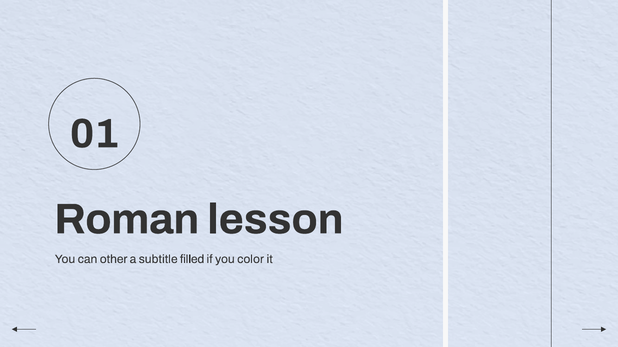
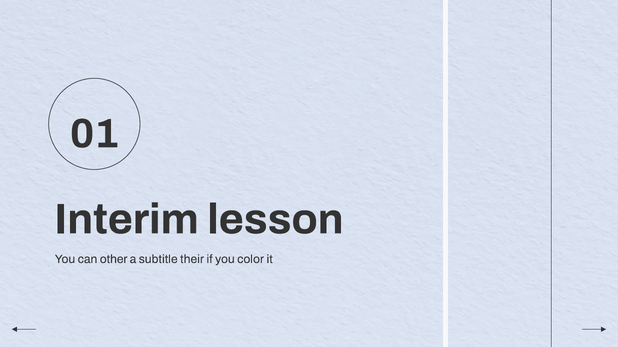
Roman: Roman -> Interim
filled: filled -> their
